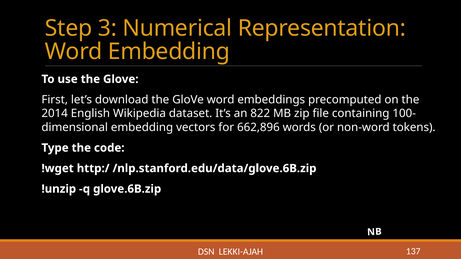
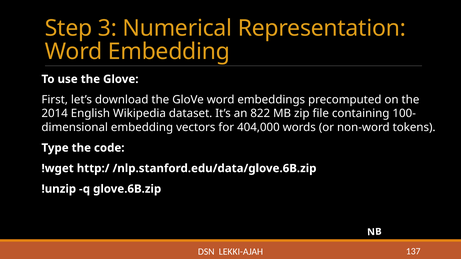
662,896: 662,896 -> 404,000
